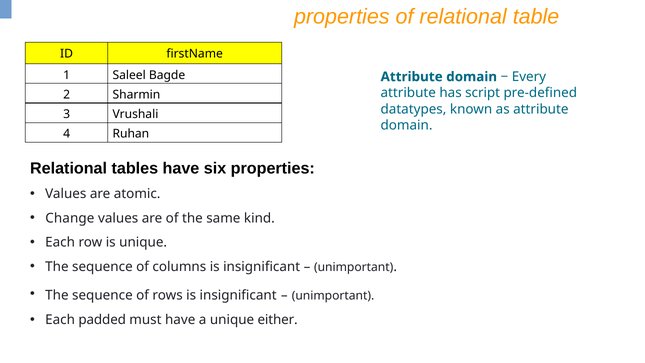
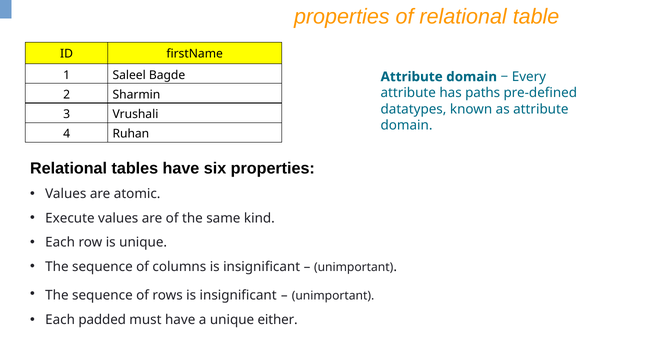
script: script -> paths
Change: Change -> Execute
